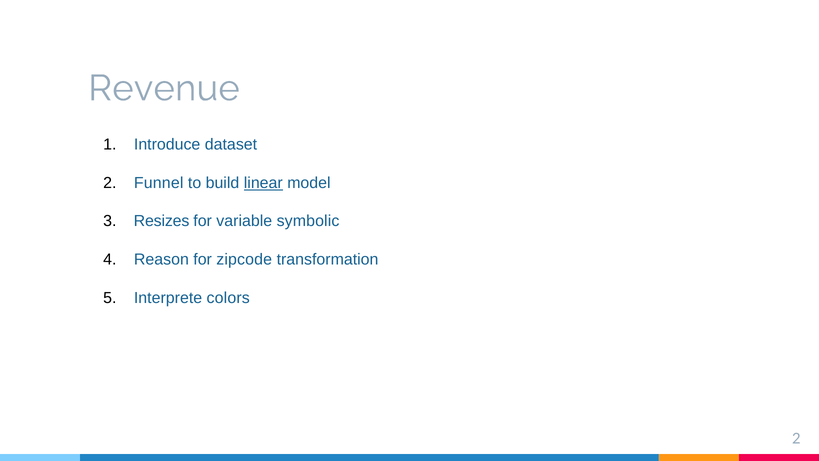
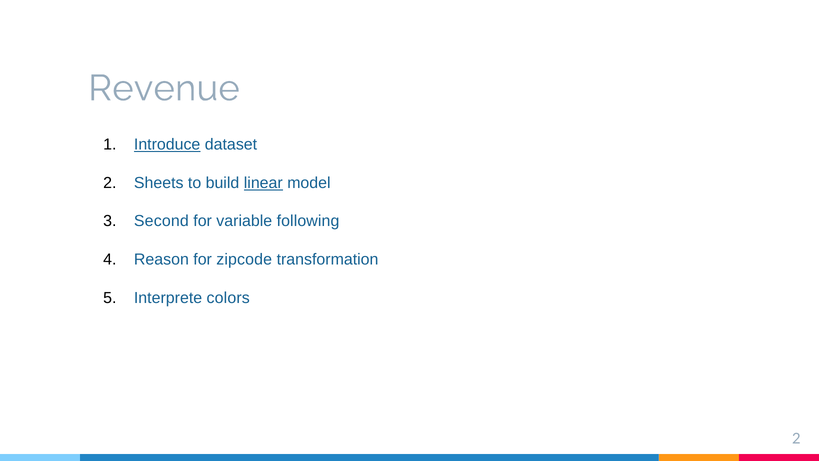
Introduce underline: none -> present
Funnel: Funnel -> Sheets
Resizes: Resizes -> Second
symbolic: symbolic -> following
